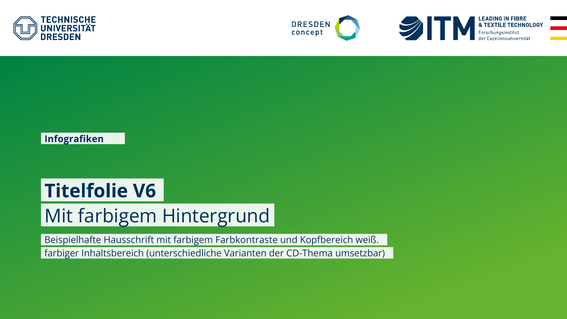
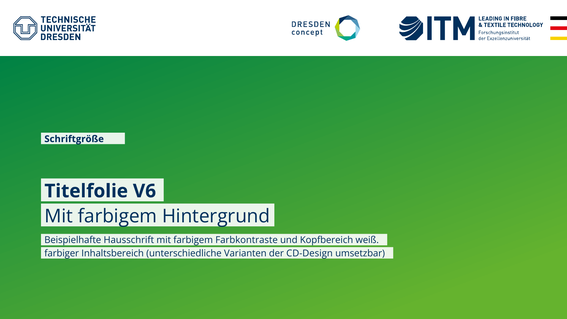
Infografiken: Infografiken -> Schriftgröße
CD-Thema: CD-Thema -> CD-Design
